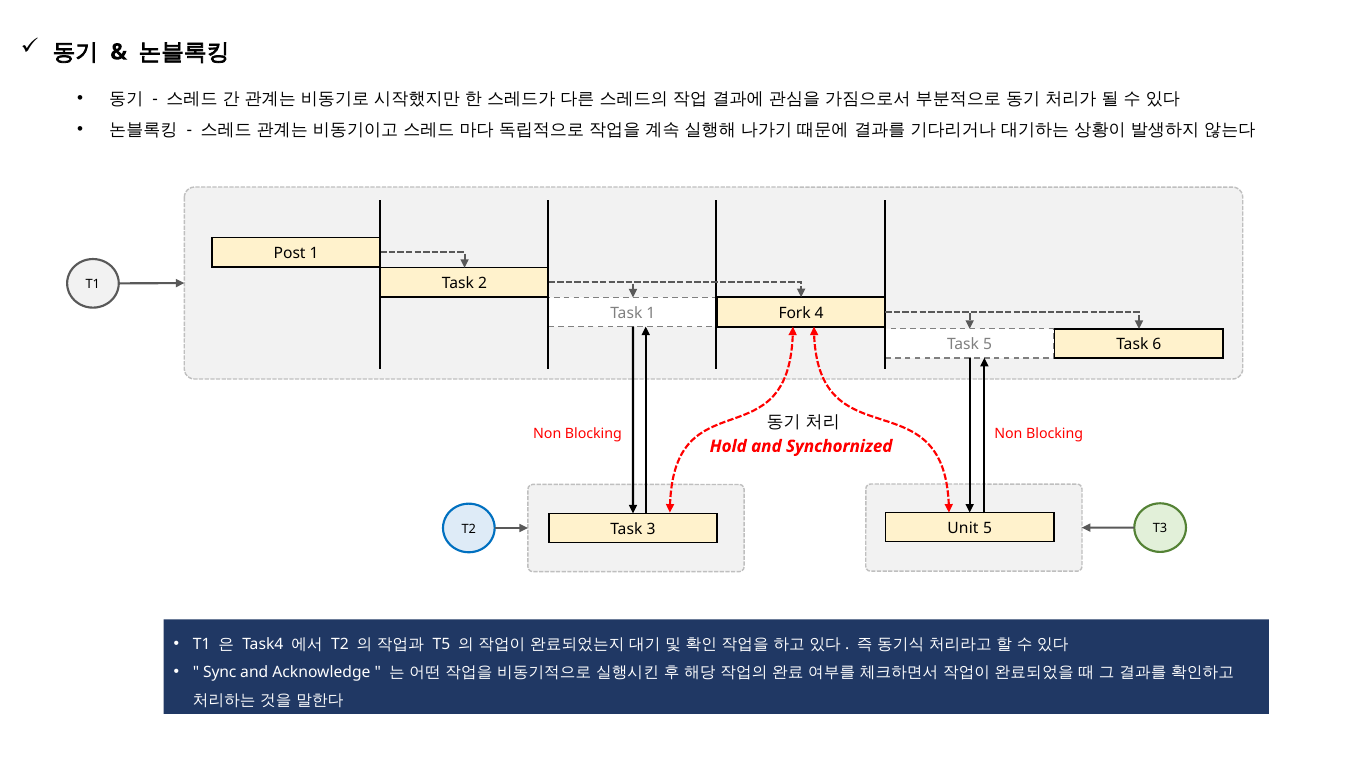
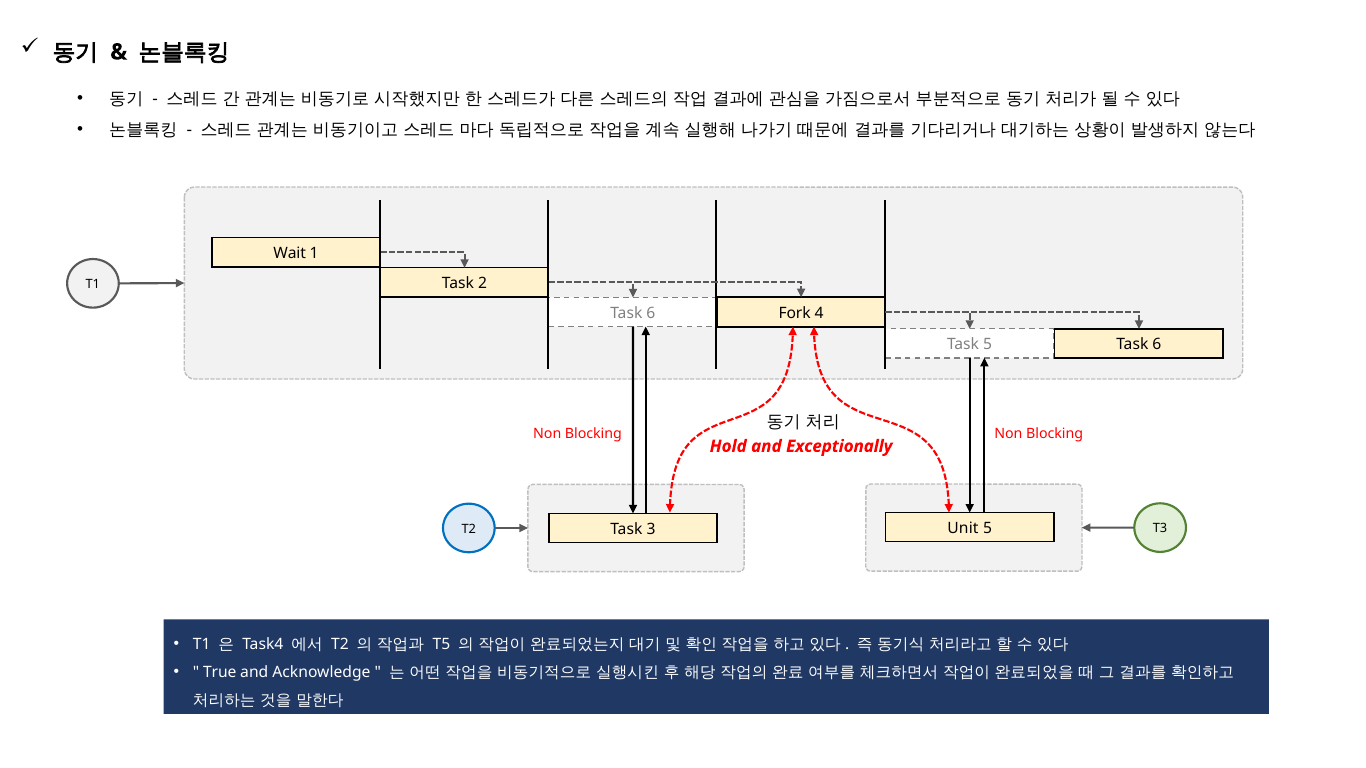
Post: Post -> Wait
1 at (651, 313): 1 -> 6
Synchornized: Synchornized -> Exceptionally
Sync: Sync -> True
